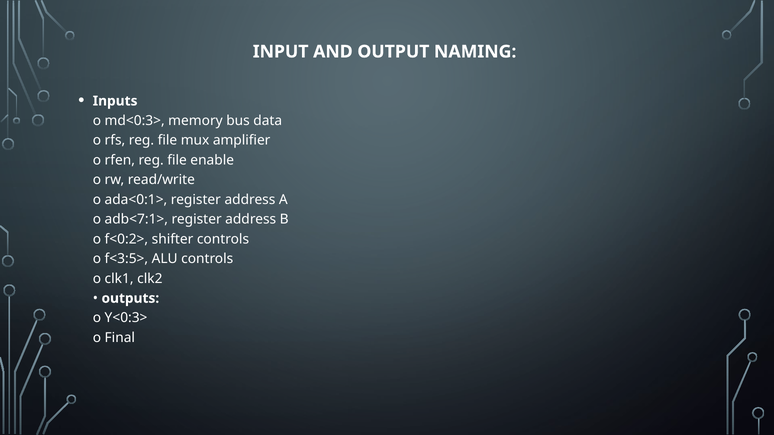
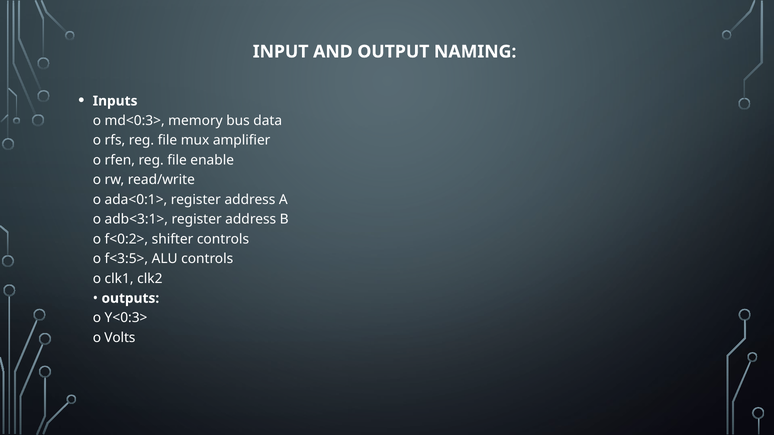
adb<7:1>: adb<7:1> -> adb<3:1>
Final: Final -> Volts
